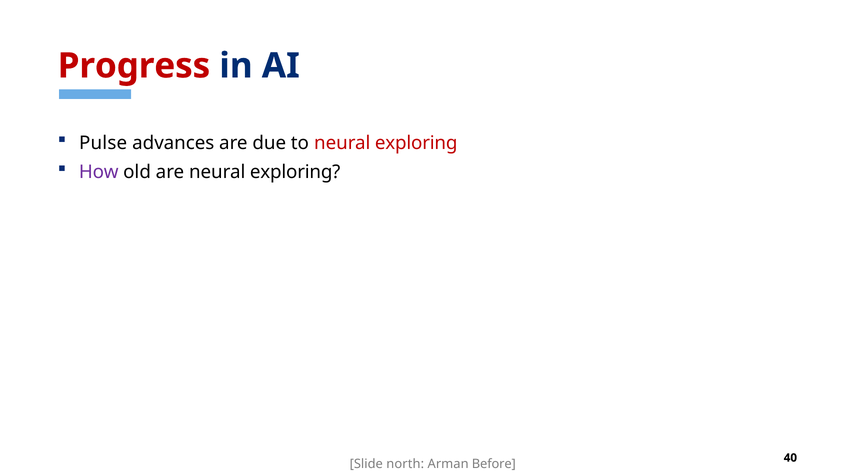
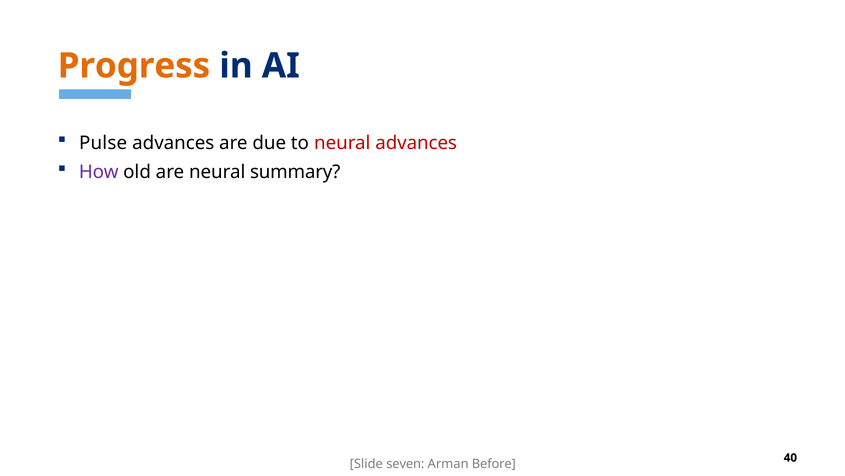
Progress colour: red -> orange
to neural exploring: exploring -> advances
are neural exploring: exploring -> summary
north: north -> seven
